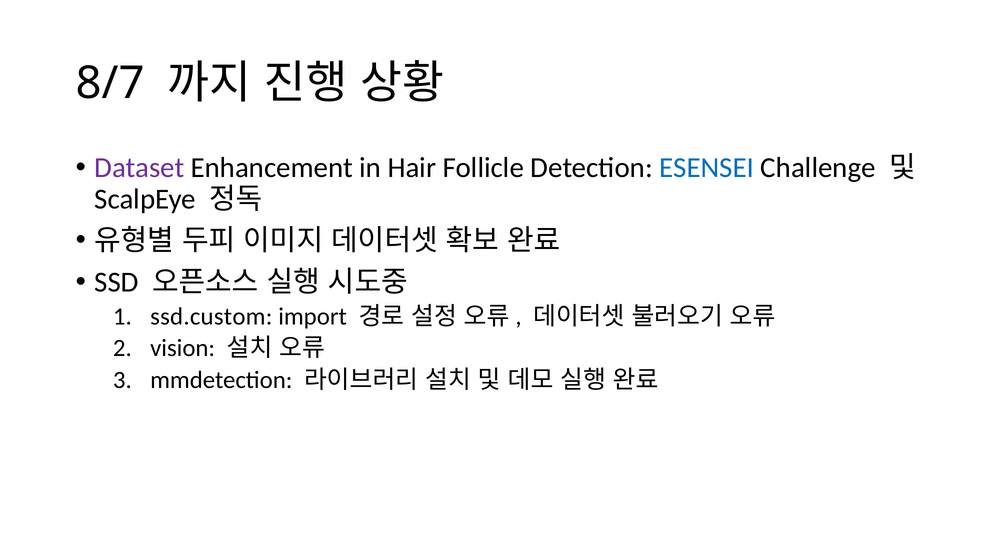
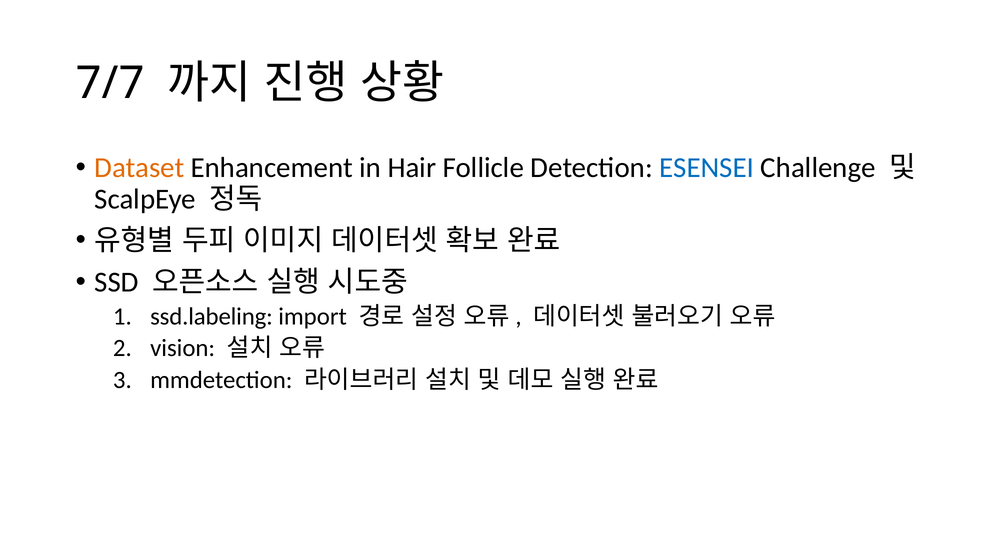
8/7: 8/7 -> 7/7
Dataset colour: purple -> orange
ssd.custom: ssd.custom -> ssd.labeling
